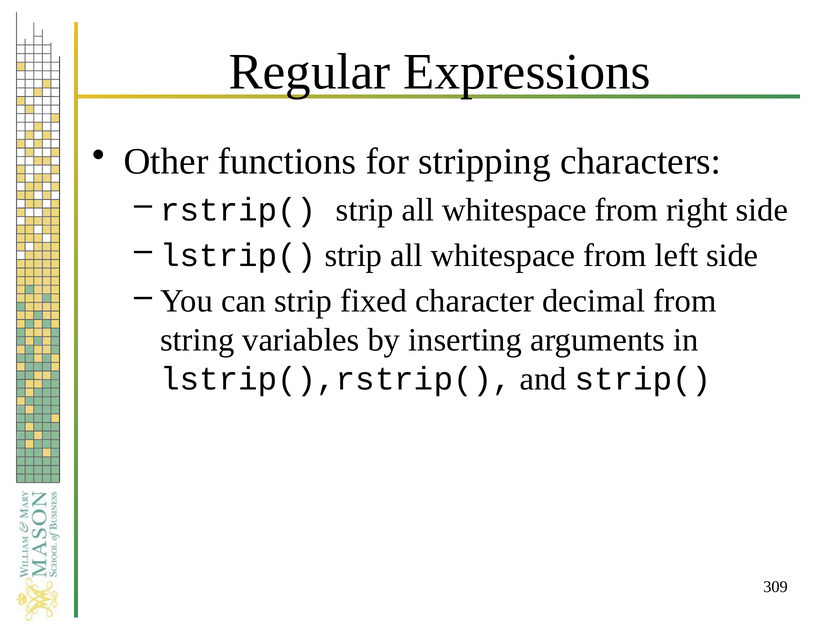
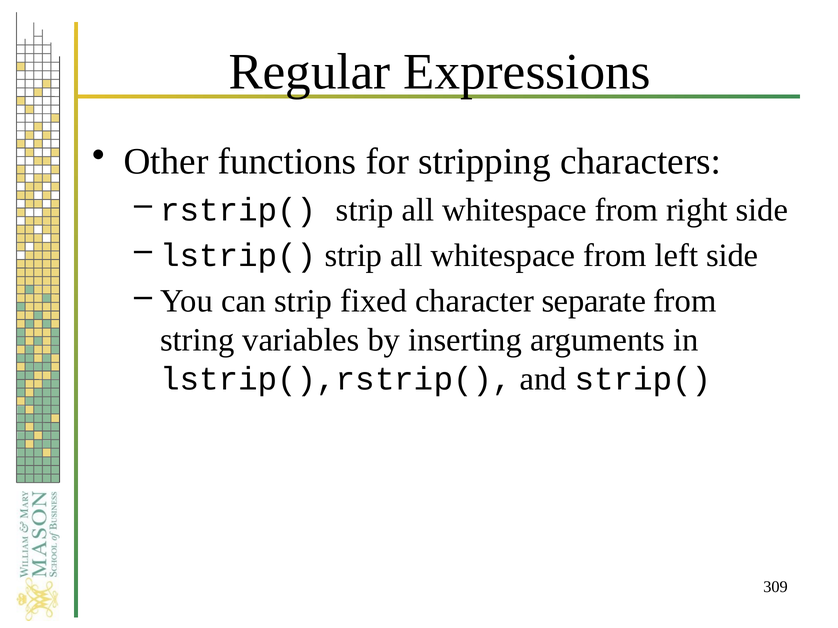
decimal: decimal -> separate
